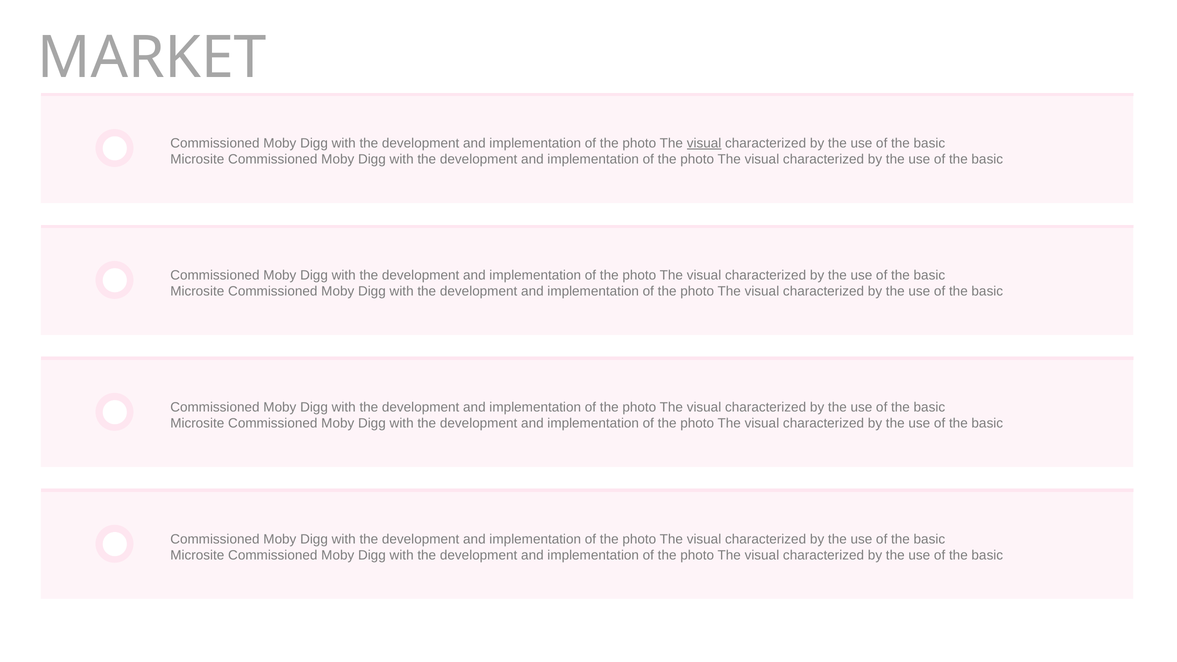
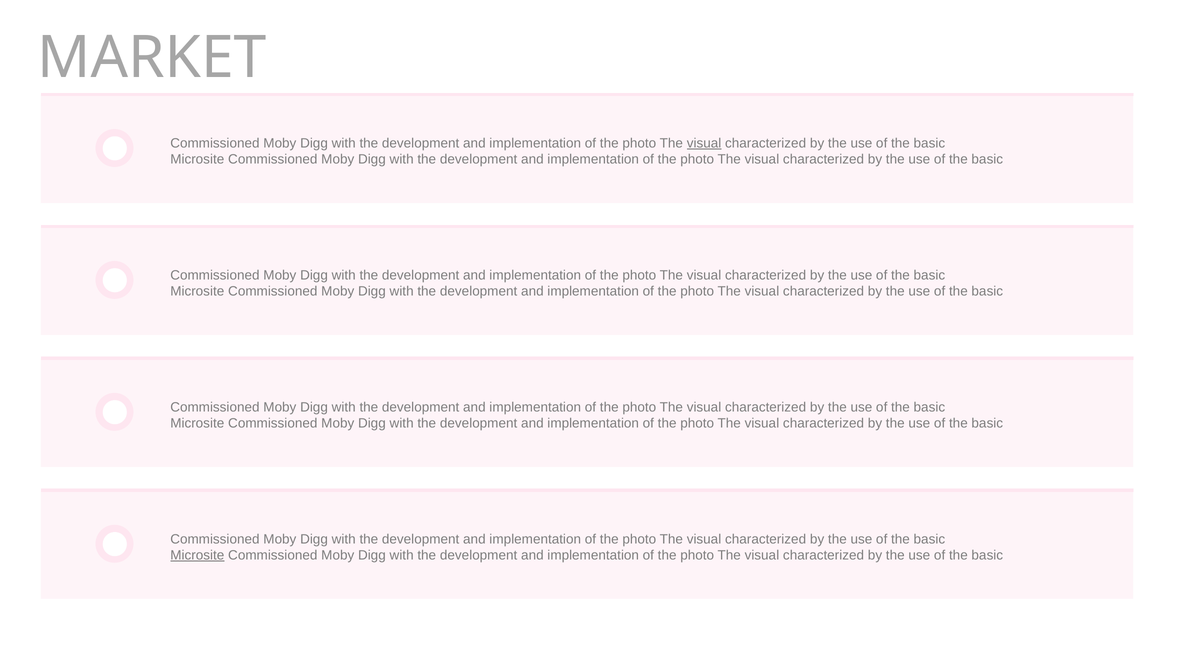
Microsite at (197, 555) underline: none -> present
